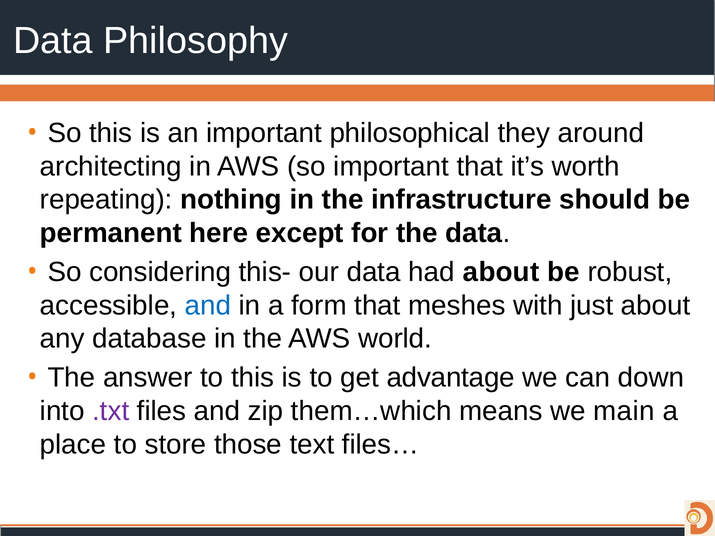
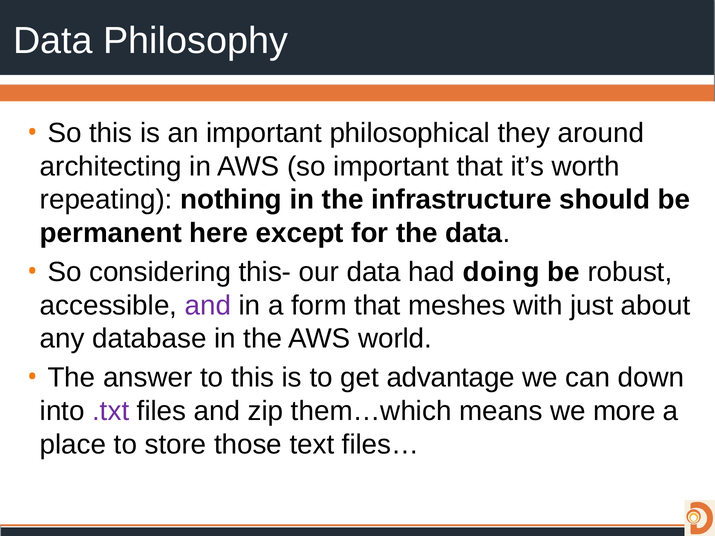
had about: about -> doing
and at (208, 306) colour: blue -> purple
main: main -> more
